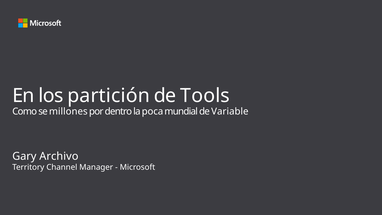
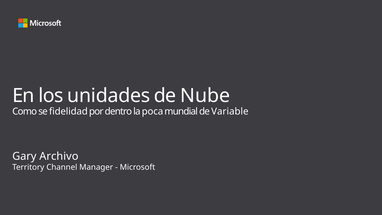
partición: partición -> unidades
Tools: Tools -> Nube
millones: millones -> fidelidad
